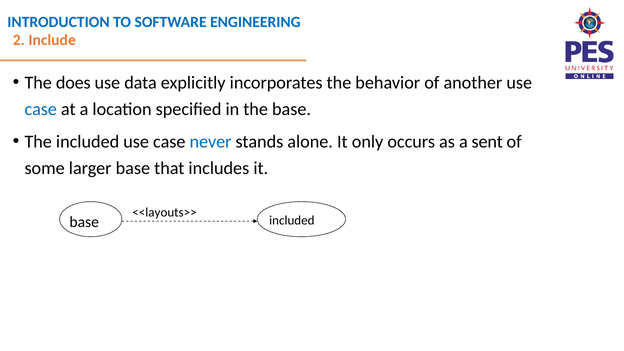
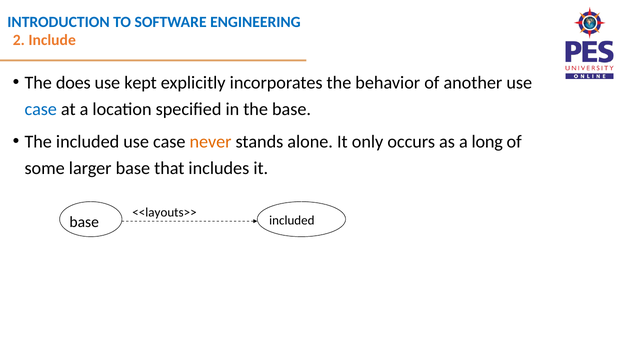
data: data -> kept
never colour: blue -> orange
sent: sent -> long
